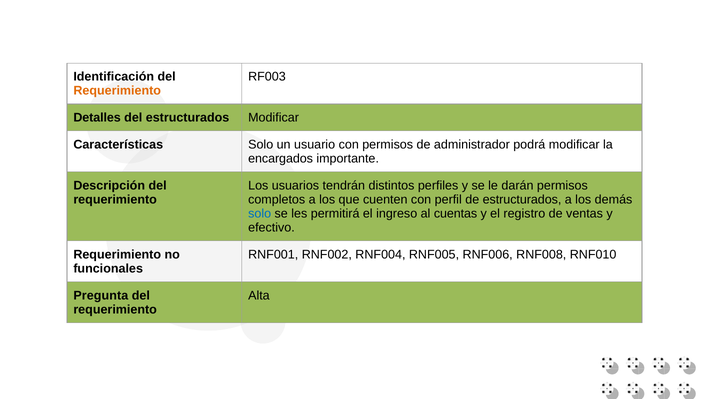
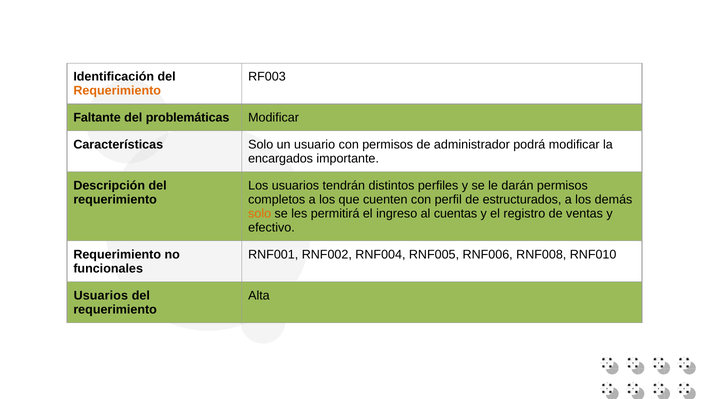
Detalles: Detalles -> Faltante
del estructurados: estructurados -> problemáticas
solo at (260, 214) colour: blue -> orange
Pregunta at (101, 295): Pregunta -> Usuarios
